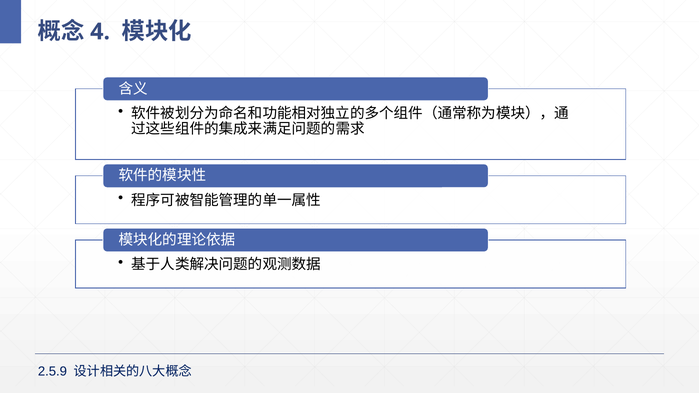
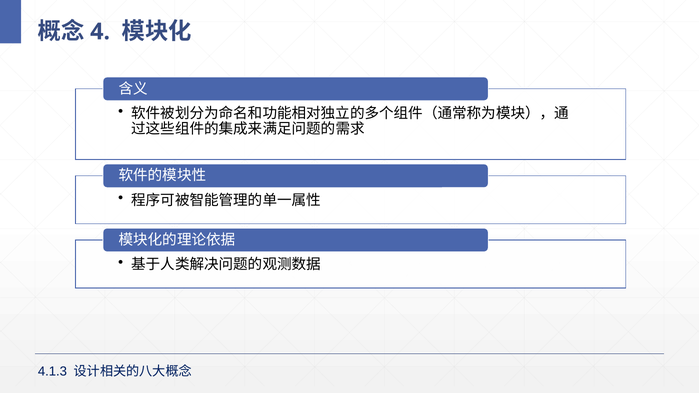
2.5.9: 2.5.9 -> 4.1.3
